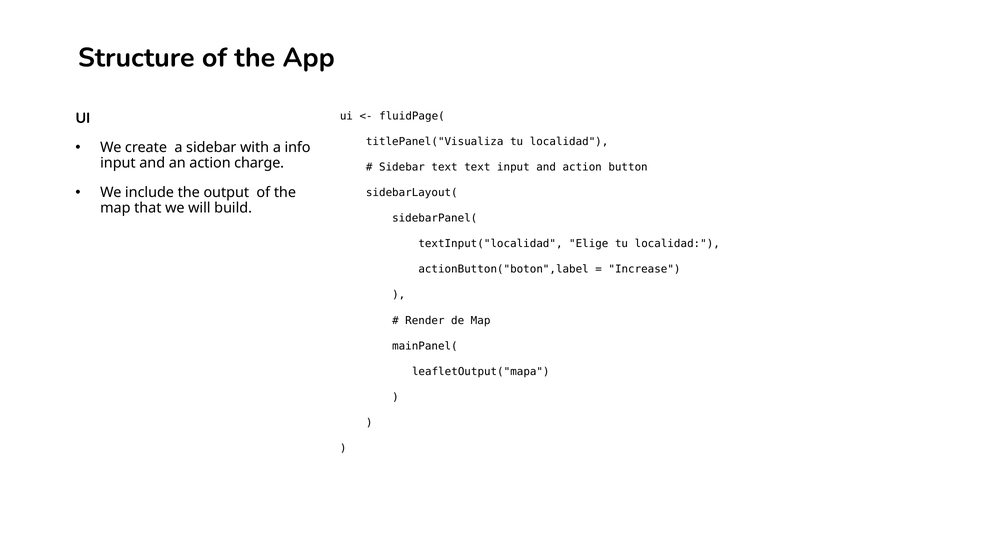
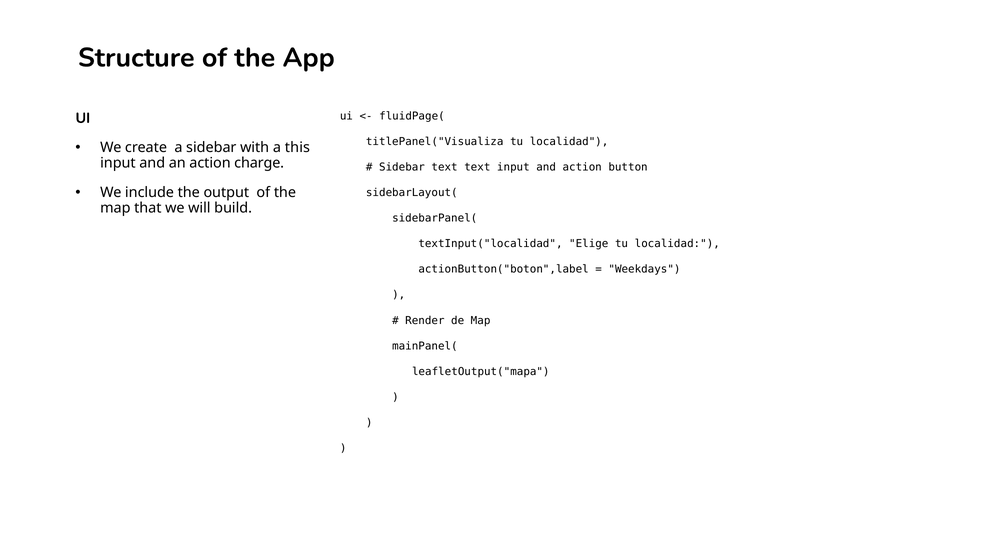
info: info -> this
Increase: Increase -> Weekdays
